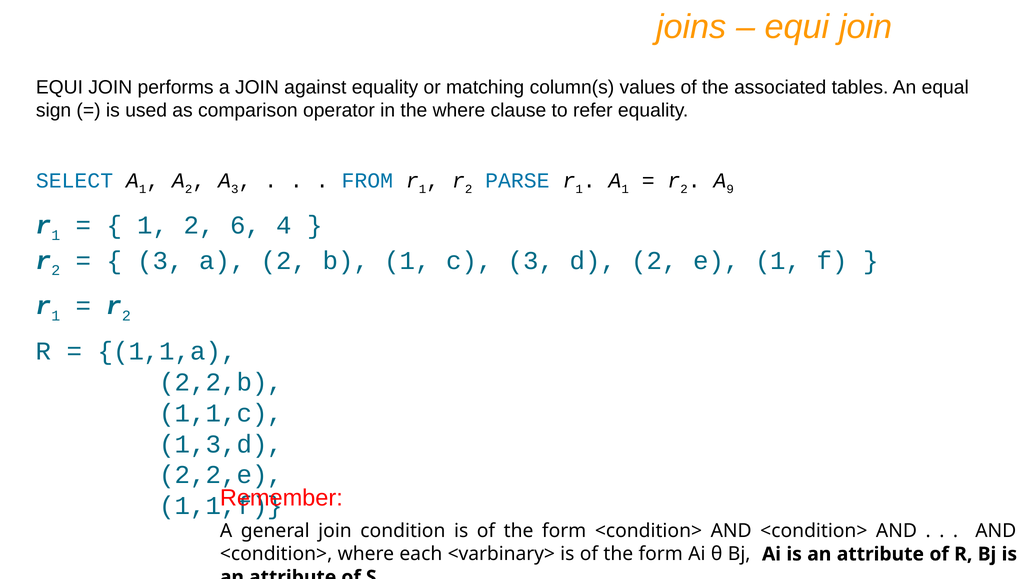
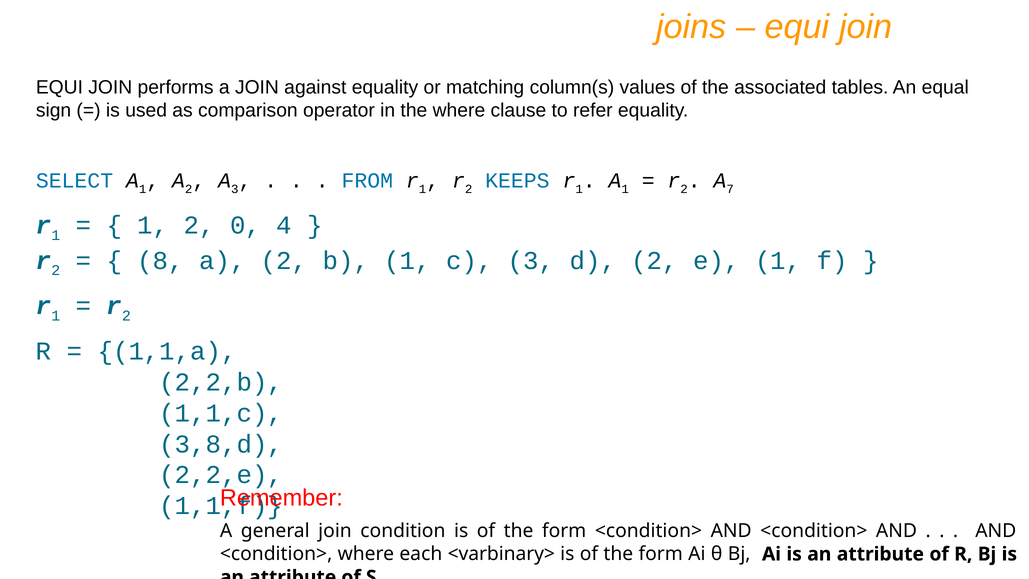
PARSE: PARSE -> KEEPS
9: 9 -> 7
6: 6 -> 0
3 at (161, 260): 3 -> 8
1,3,d: 1,3,d -> 3,8,d
